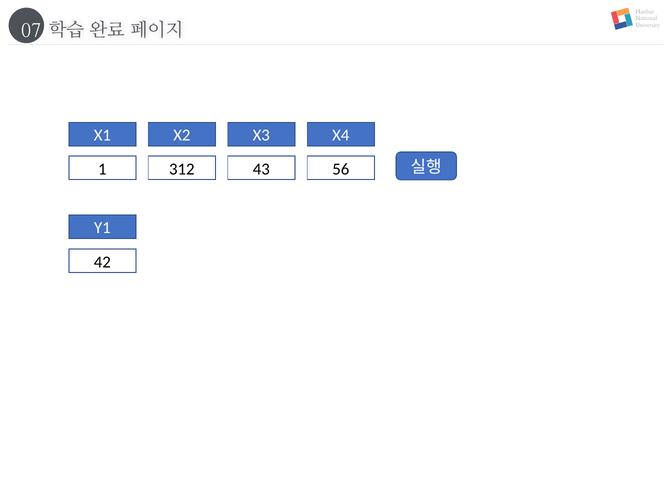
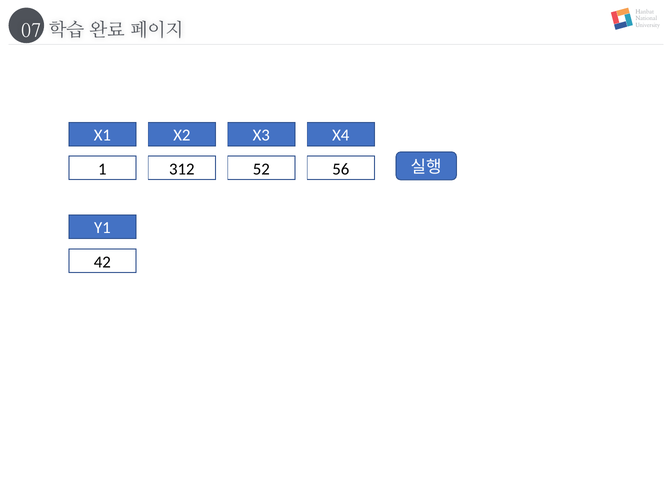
43: 43 -> 52
